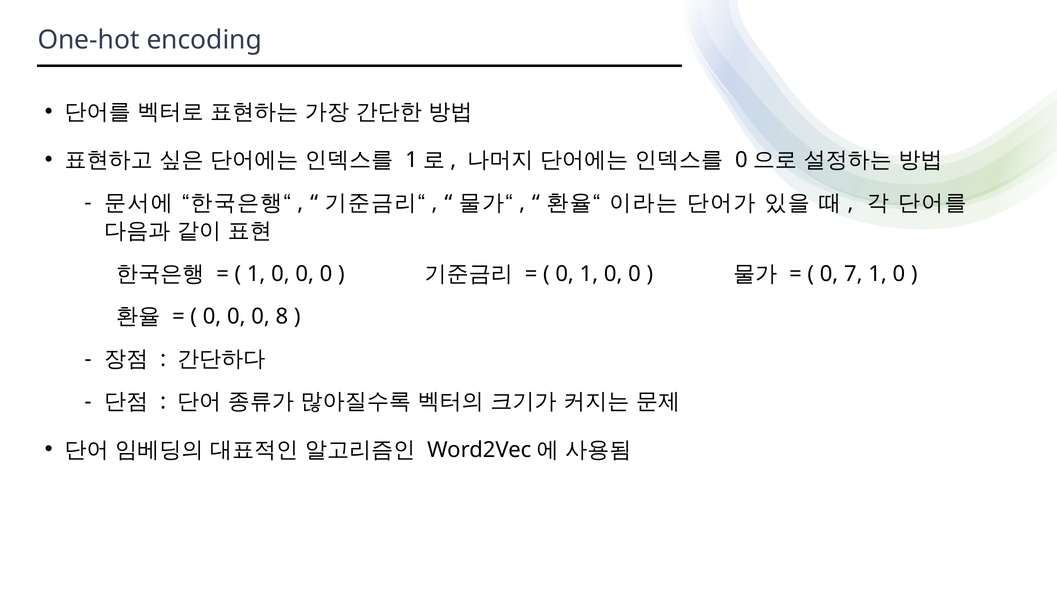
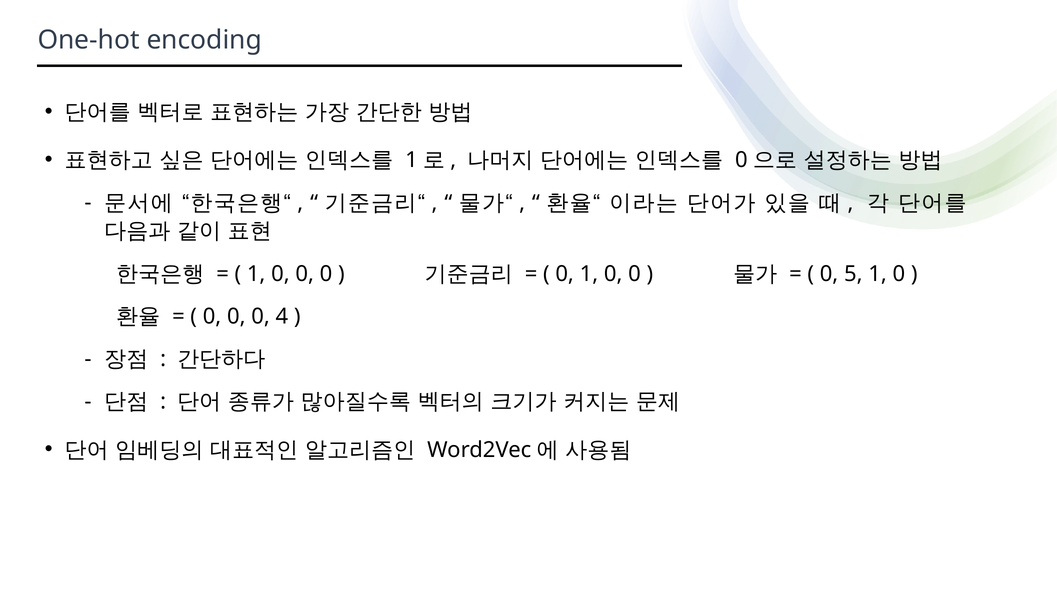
7: 7 -> 5
8: 8 -> 4
